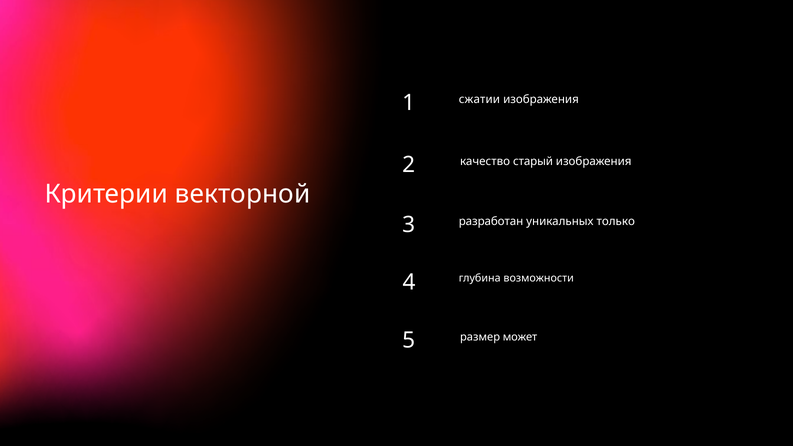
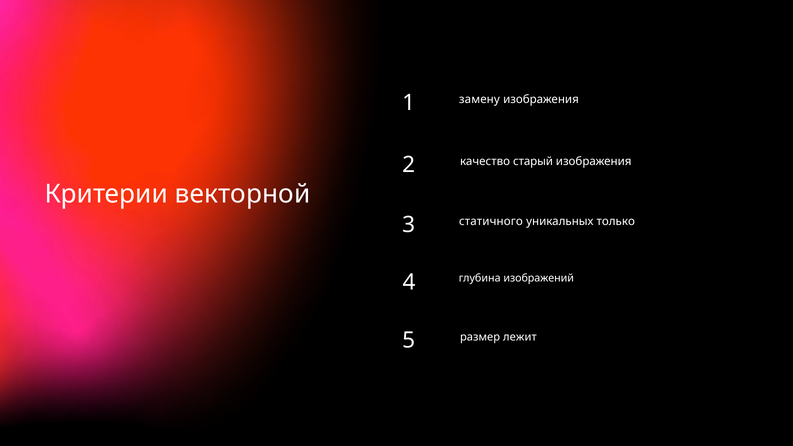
сжатии: сжатии -> замену
разработан: разработан -> статичного
возможности: возможности -> изображений
может: может -> лежит
